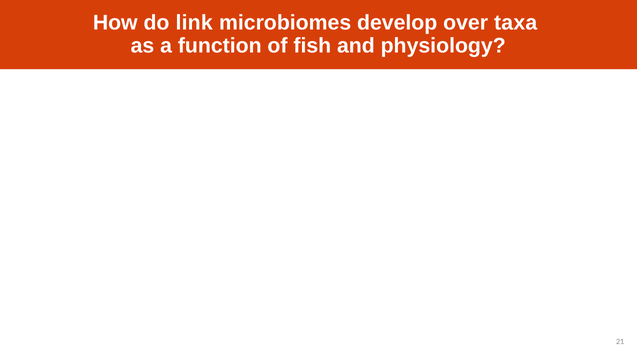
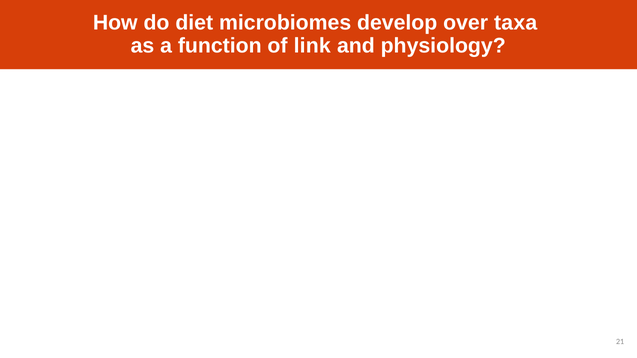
link: link -> diet
fish: fish -> link
